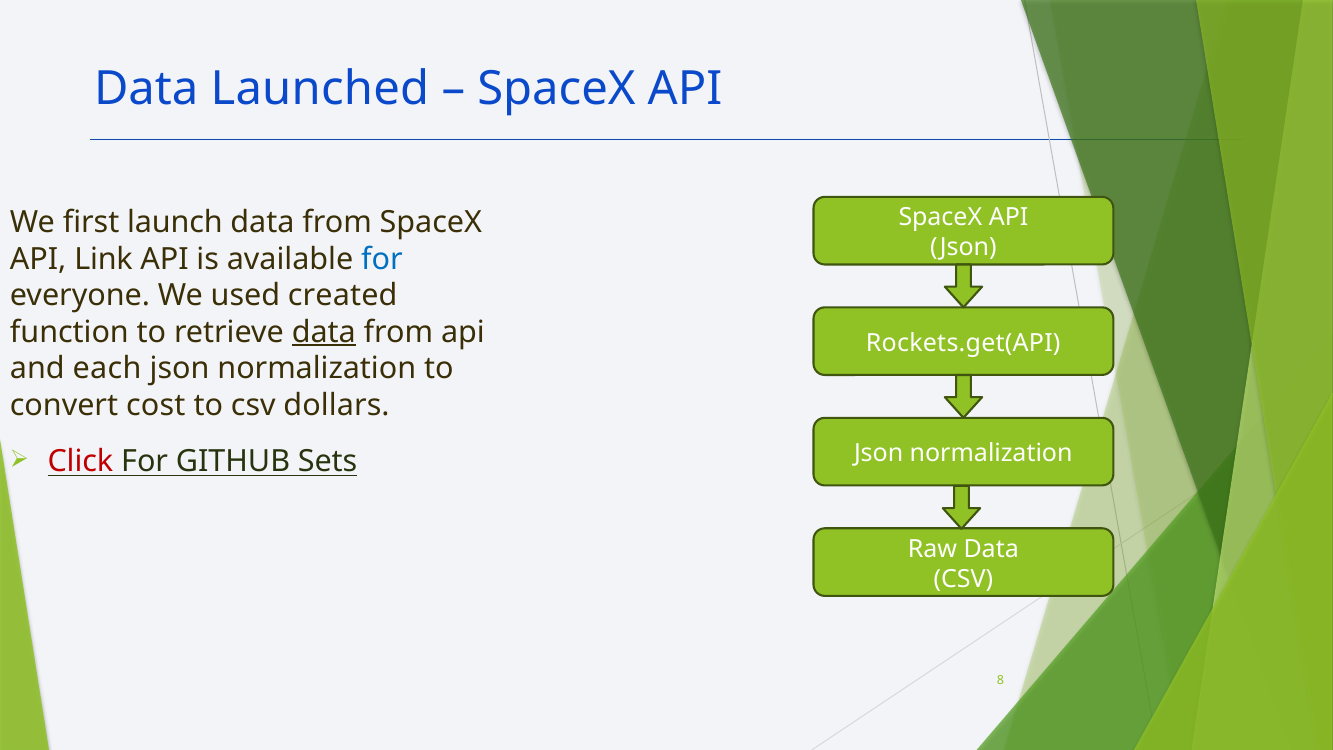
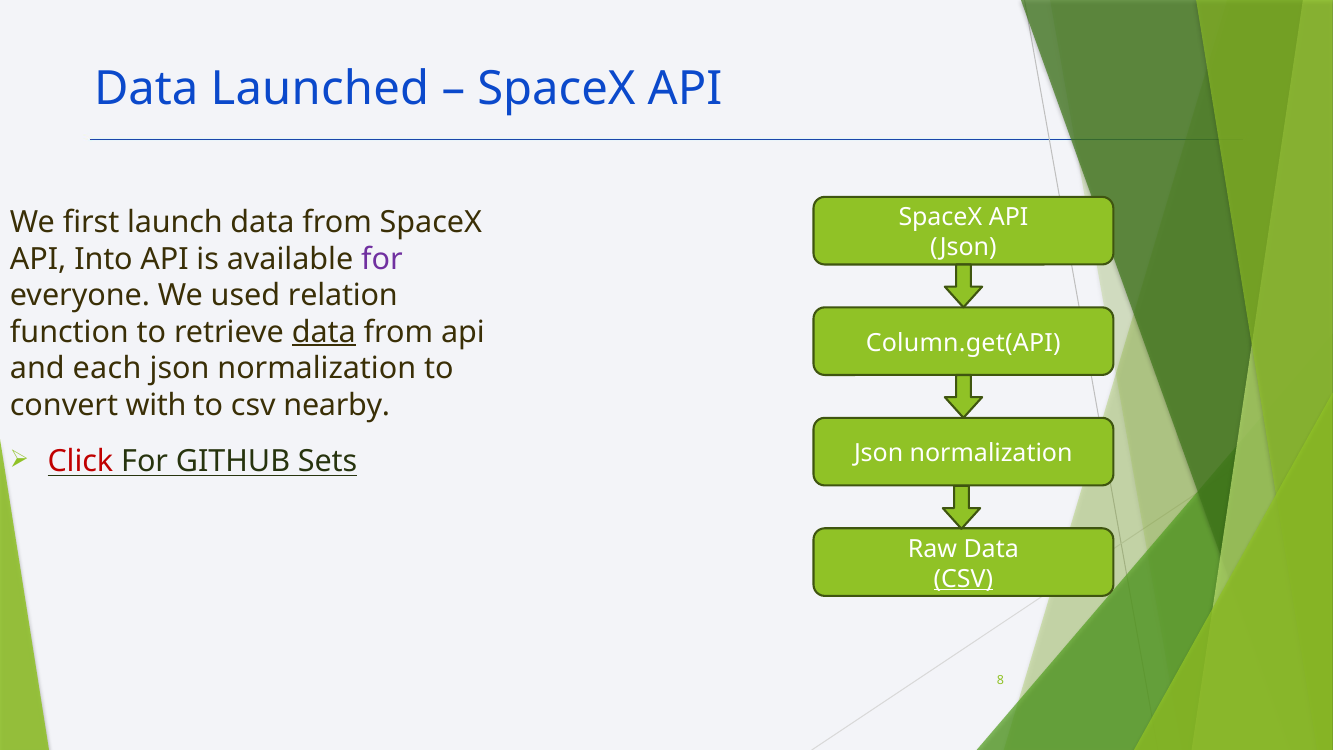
Link: Link -> Into
for at (382, 259) colour: blue -> purple
created: created -> relation
Rockets.get(API: Rockets.get(API -> Column.get(API
cost: cost -> with
dollars: dollars -> nearby
CSV at (963, 579) underline: none -> present
